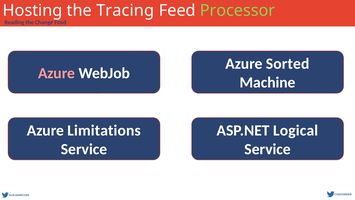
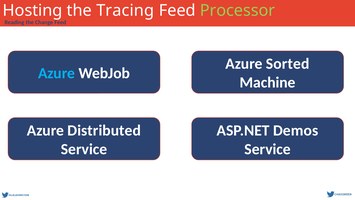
Azure at (57, 73) colour: pink -> light blue
Limitations: Limitations -> Distributed
Logical: Logical -> Demos
